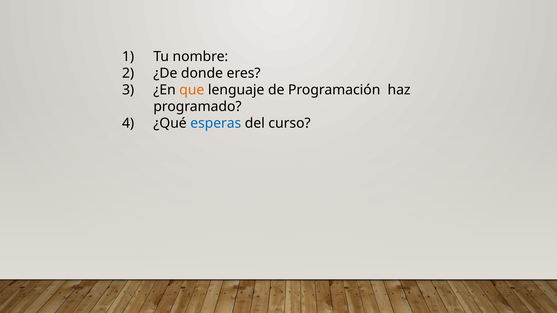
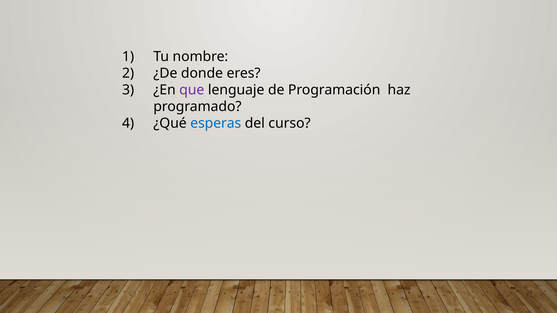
que colour: orange -> purple
